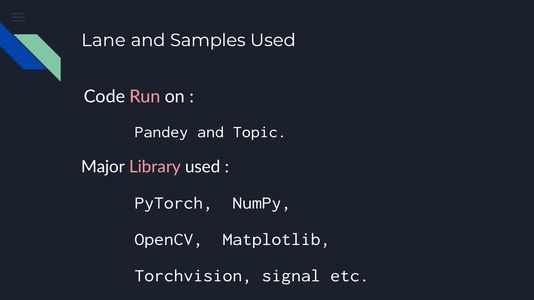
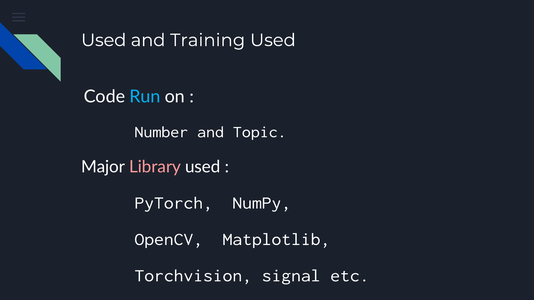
Lane at (104, 40): Lane -> Used
Samples: Samples -> Training
Run colour: pink -> light blue
Pandey: Pandey -> Number
